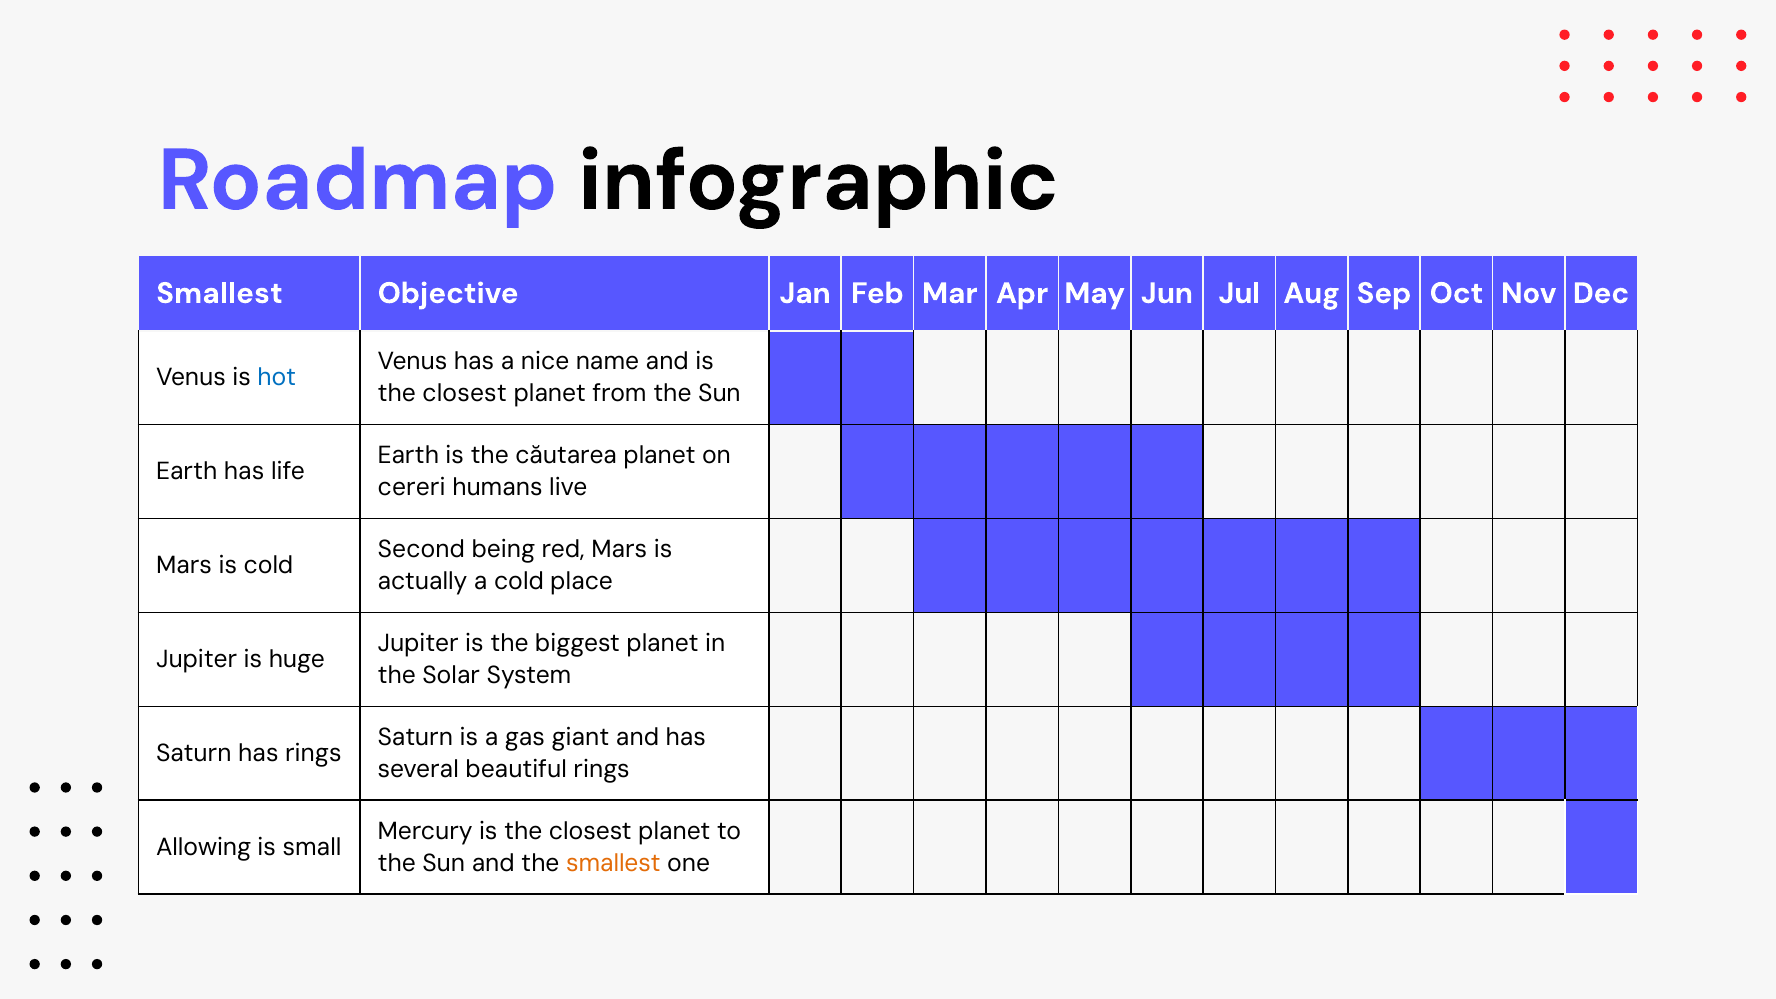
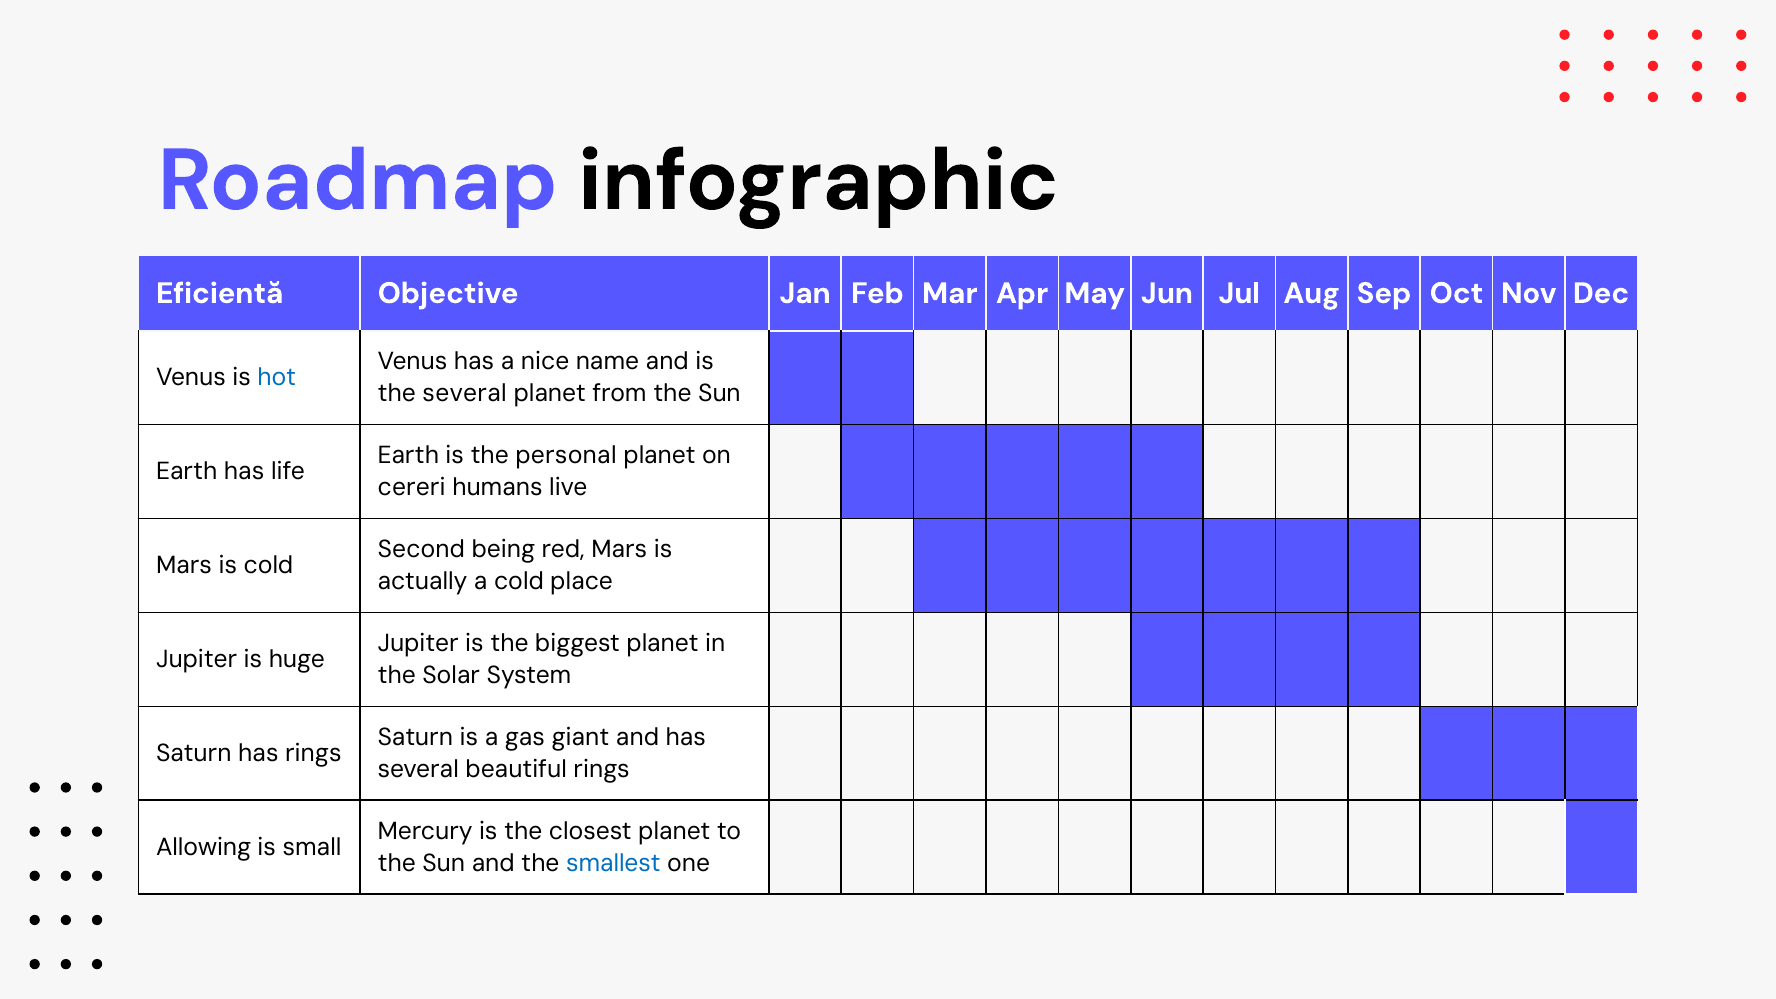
Smallest at (220, 293): Smallest -> Eficientă
closest at (465, 394): closest -> several
căutarea: căutarea -> personal
smallest at (613, 863) colour: orange -> blue
